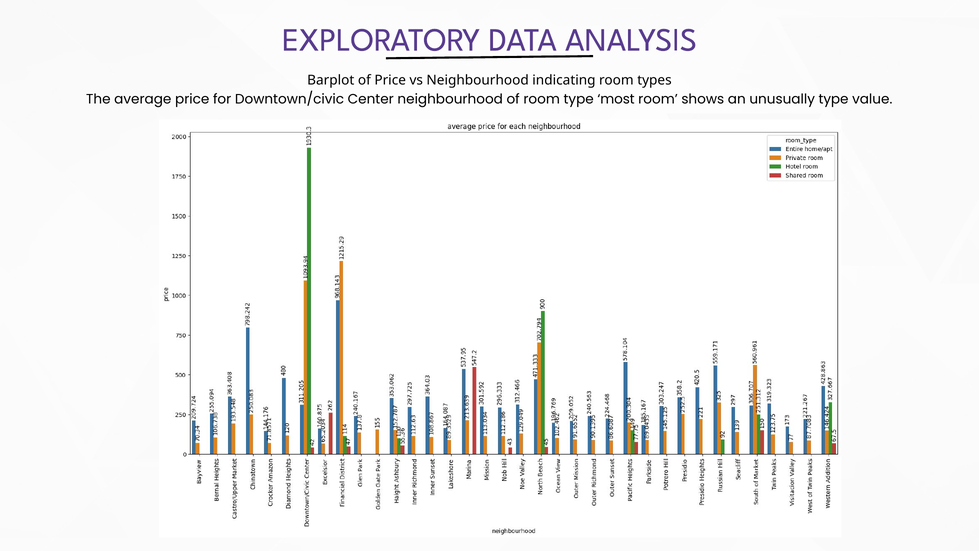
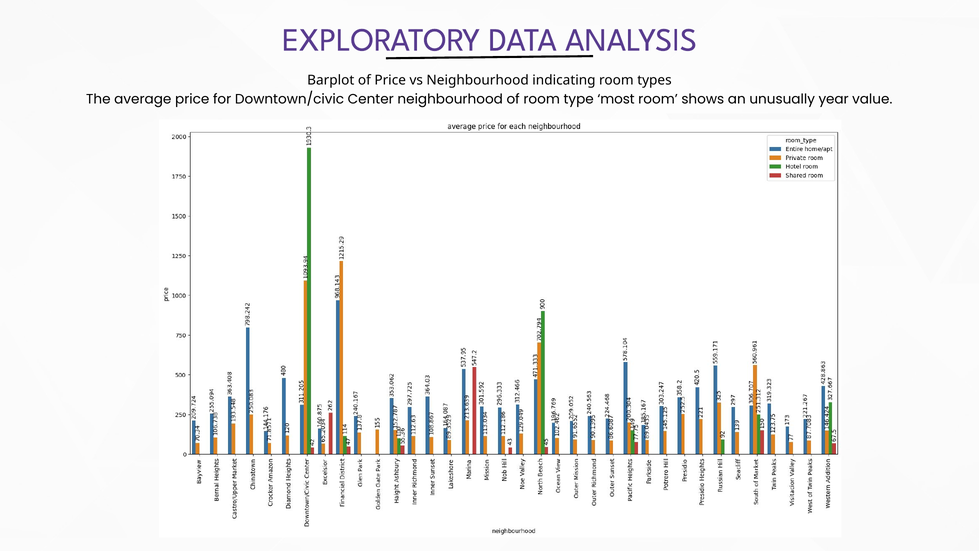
unusually type: type -> year
